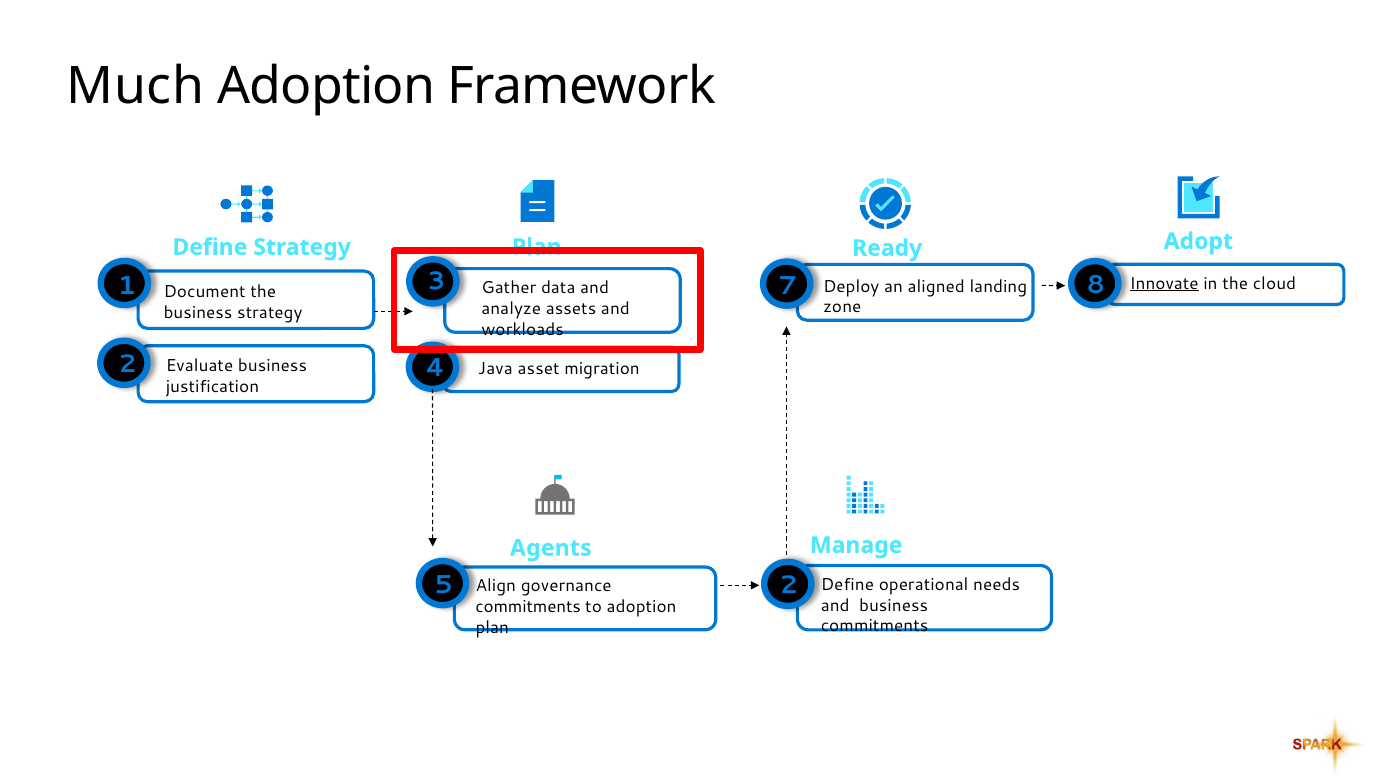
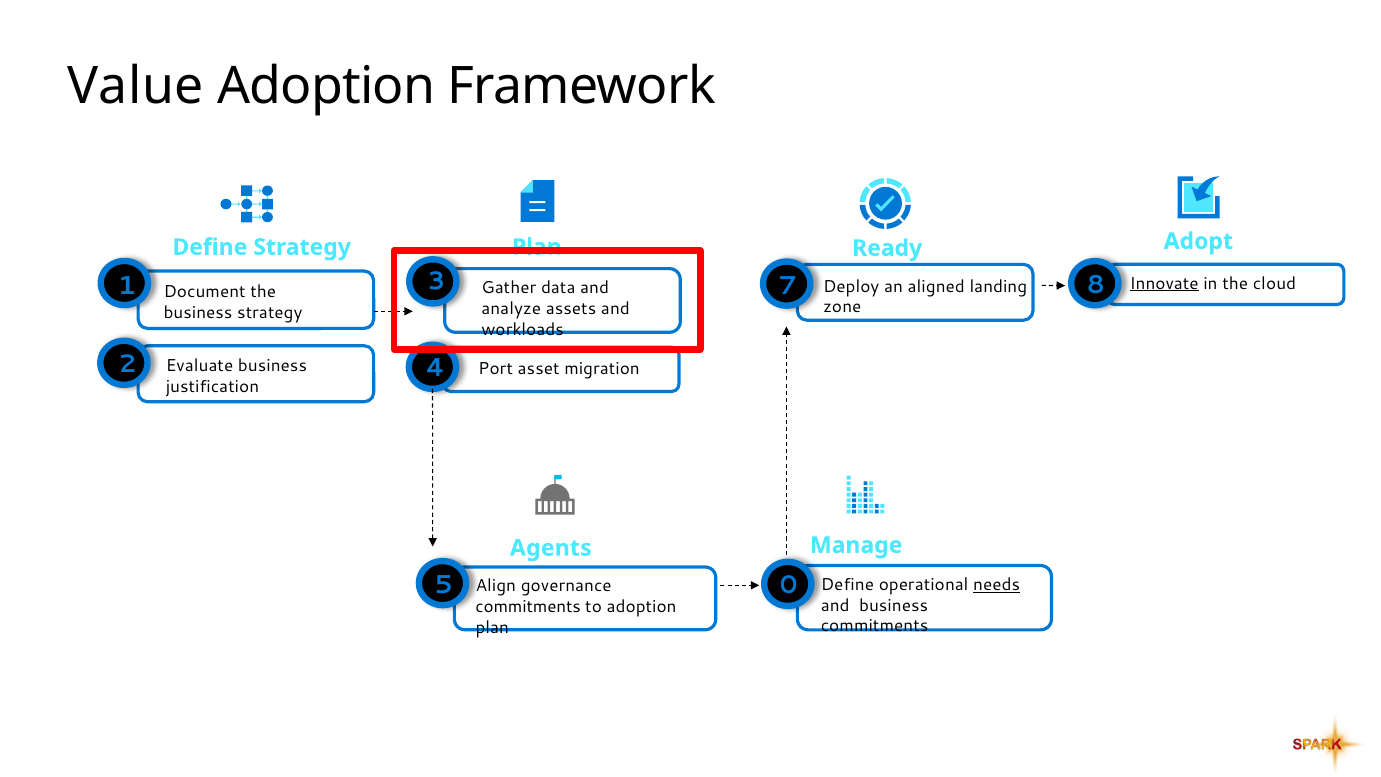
Much: Much -> Value
Java: Java -> Port
5 2: 2 -> 0
needs underline: none -> present
